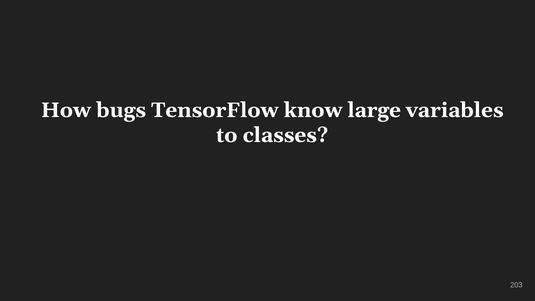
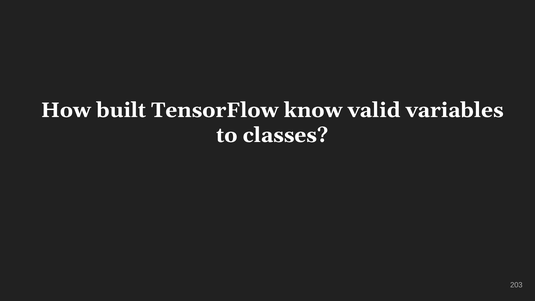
bugs: bugs -> built
large: large -> valid
